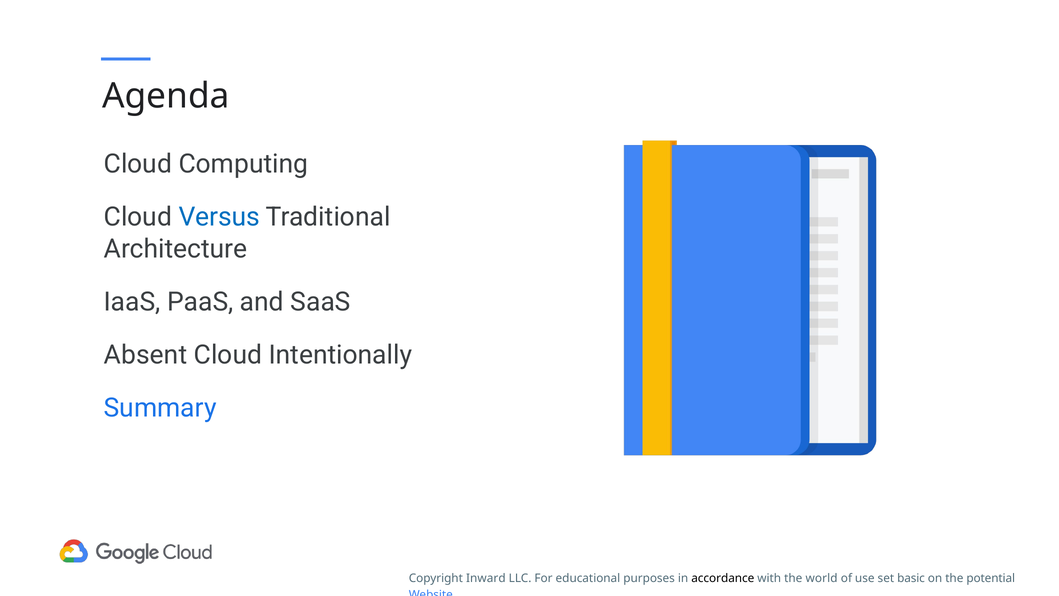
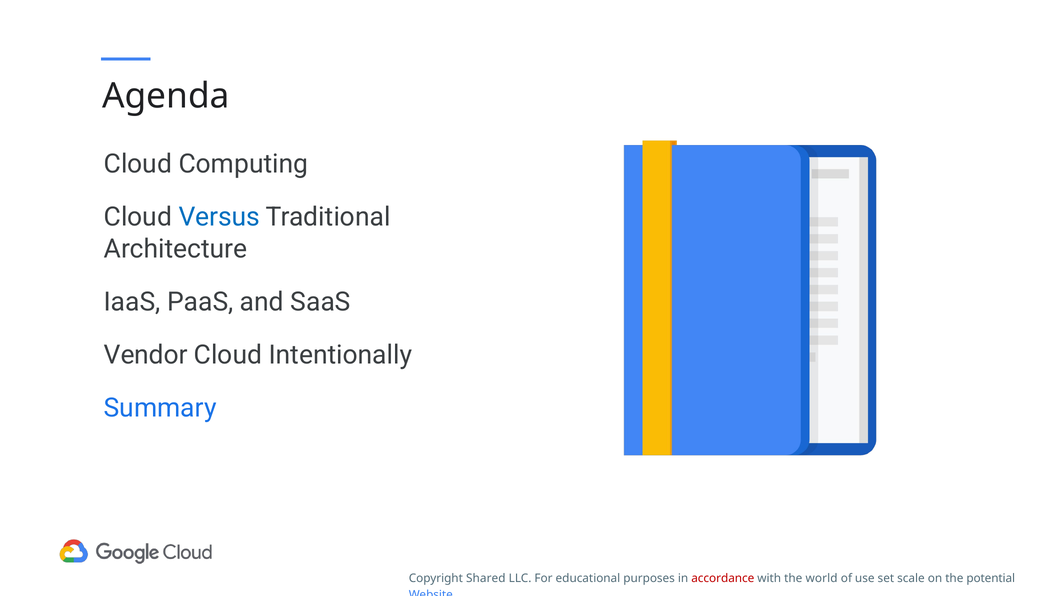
Absent: Absent -> Vendor
Inward: Inward -> Shared
accordance colour: black -> red
basic: basic -> scale
